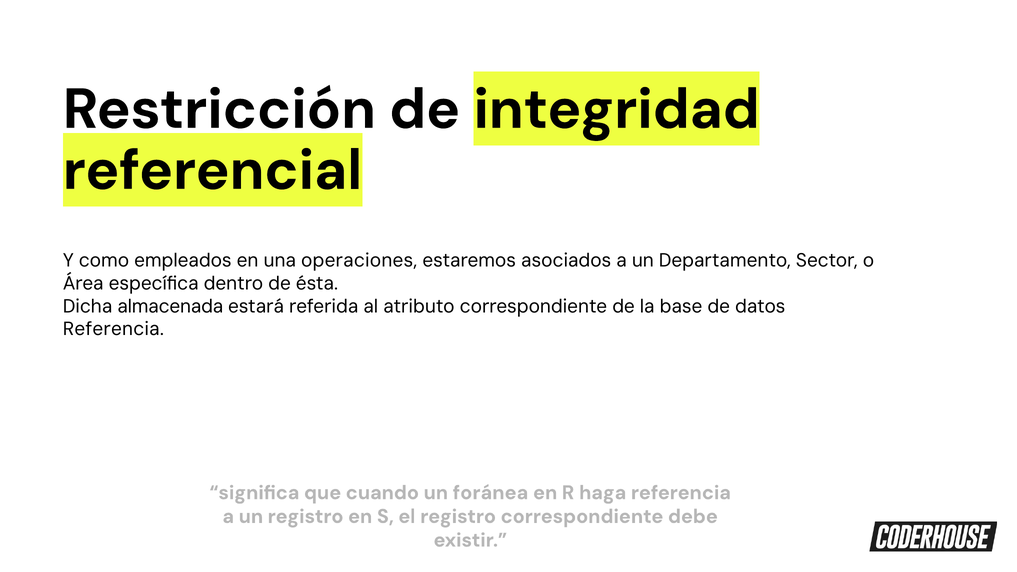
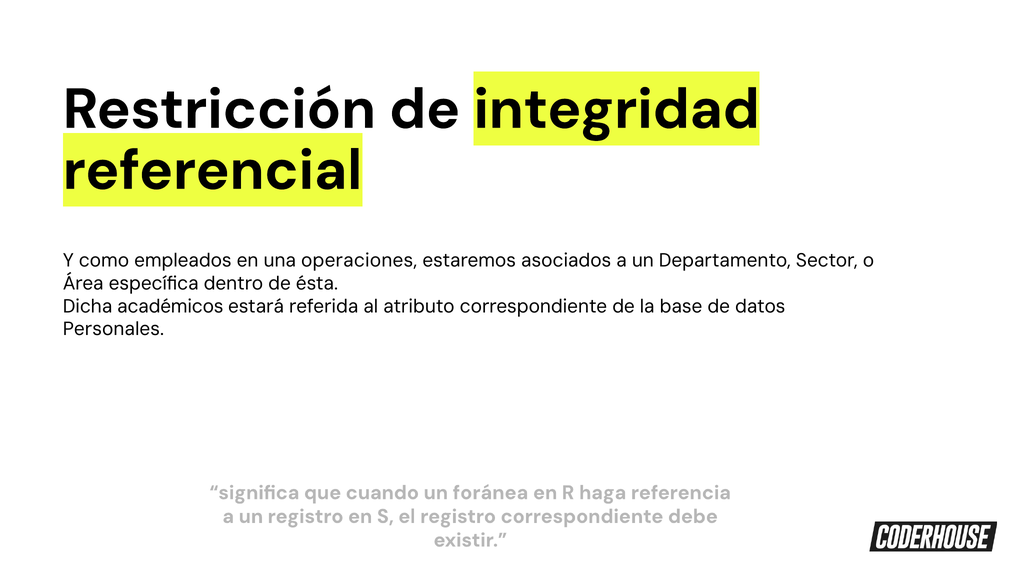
almacenada: almacenada -> académicos
Referencia at (113, 329): Referencia -> Personales
